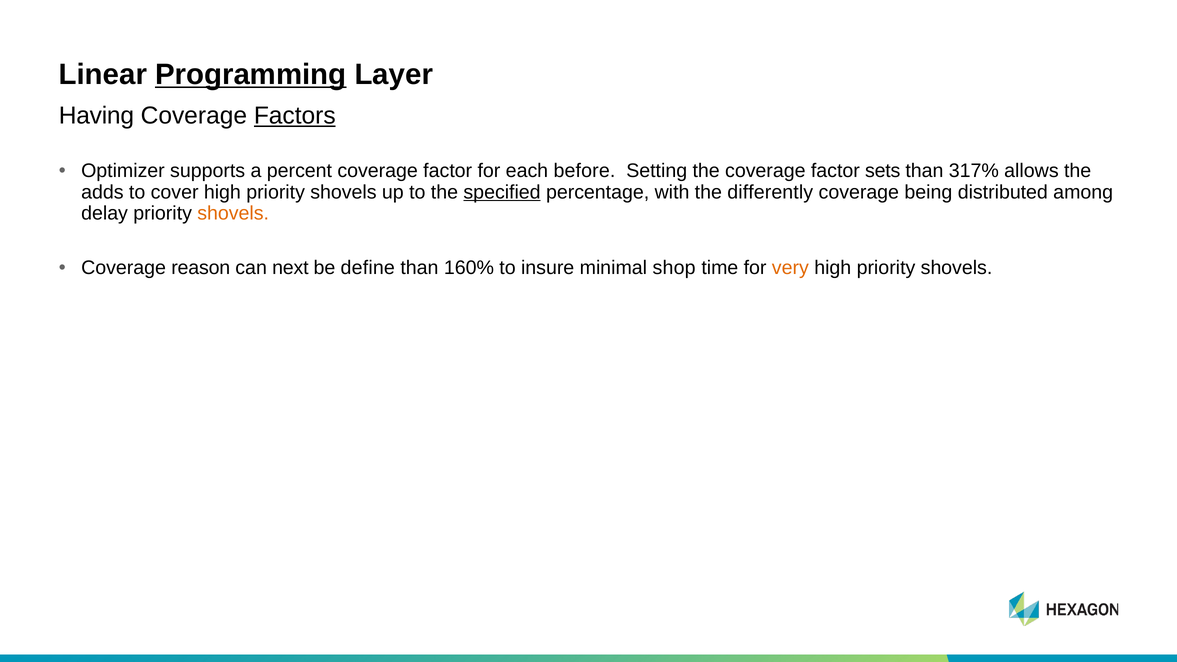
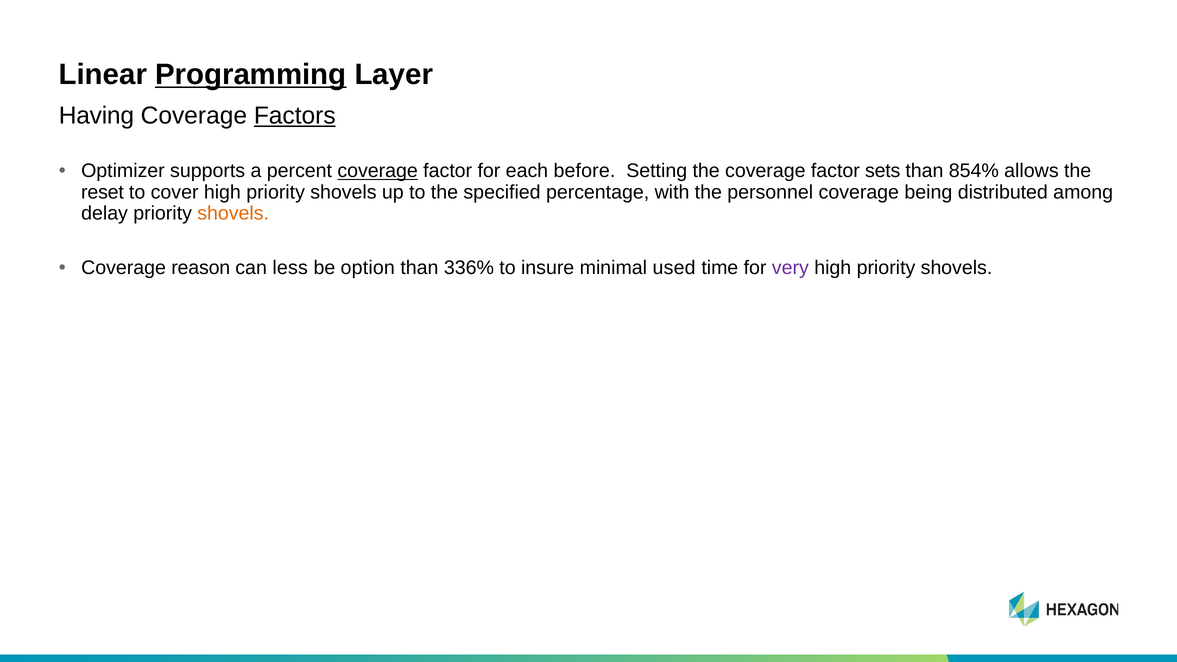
coverage at (378, 171) underline: none -> present
317%: 317% -> 854%
adds: adds -> reset
specified underline: present -> none
differently: differently -> personnel
next: next -> less
define: define -> option
160%: 160% -> 336%
shop: shop -> used
very colour: orange -> purple
